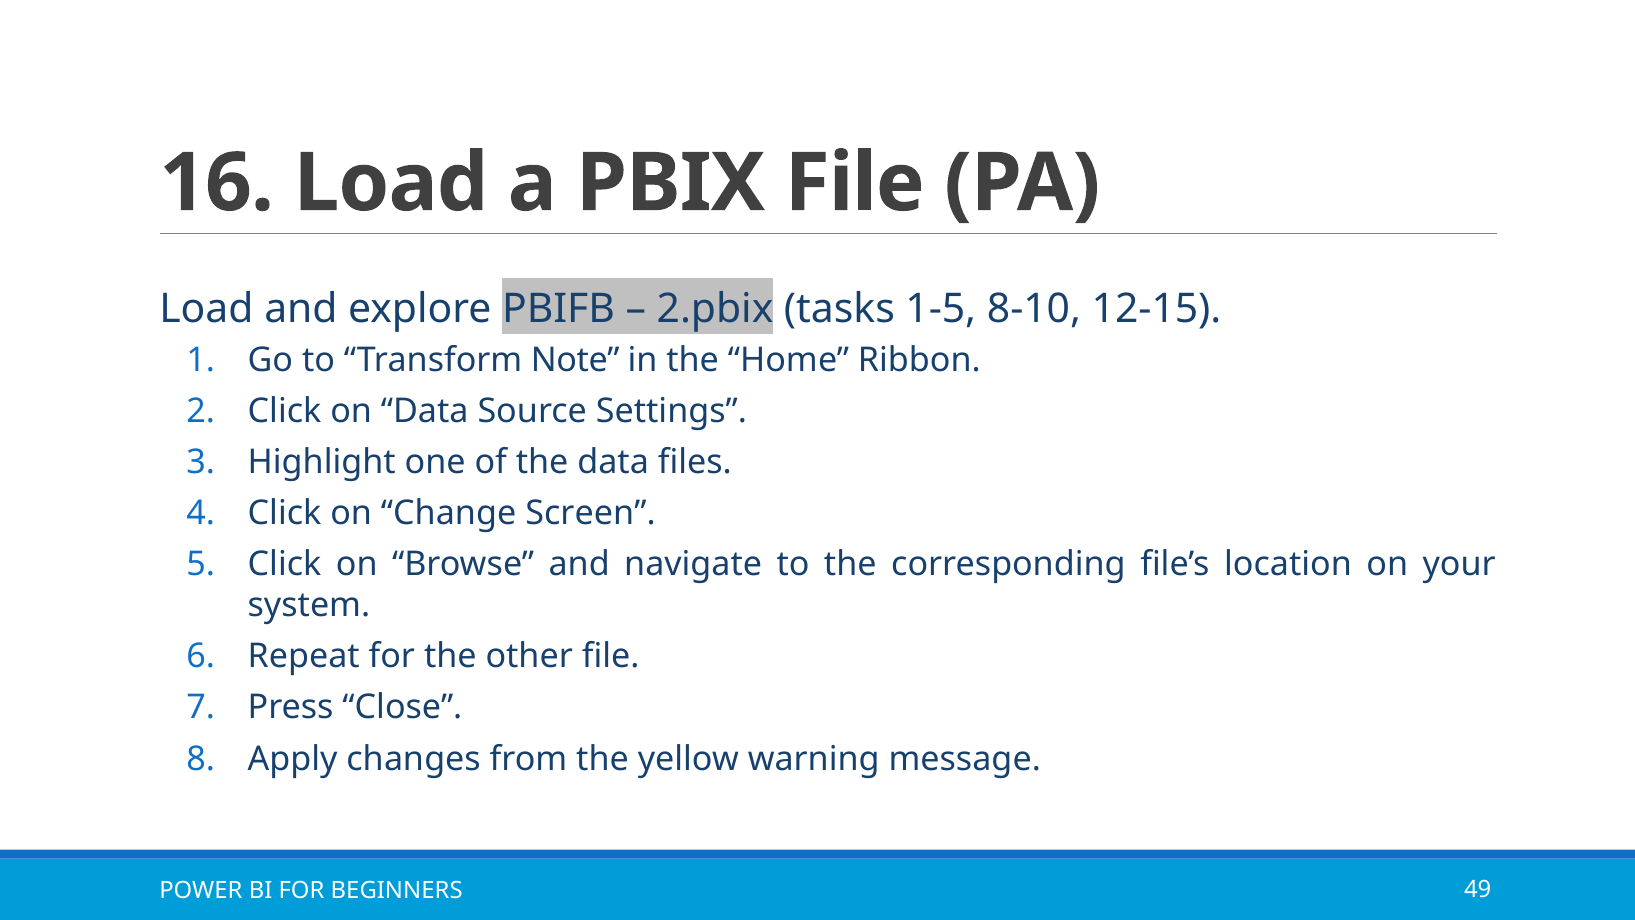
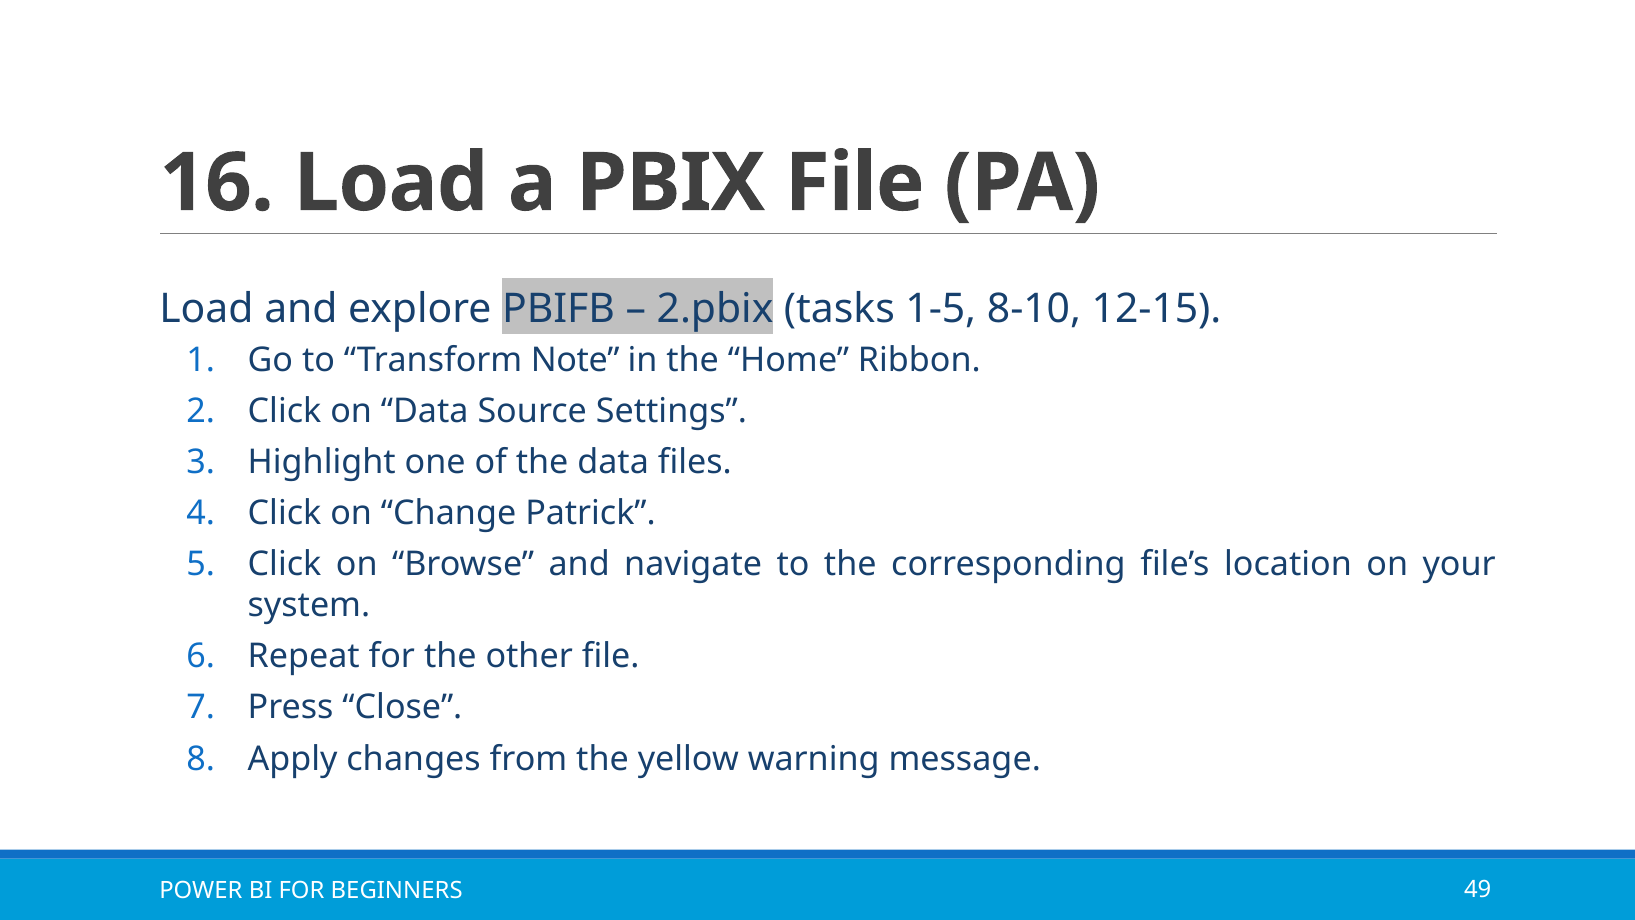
Screen: Screen -> Patrick
